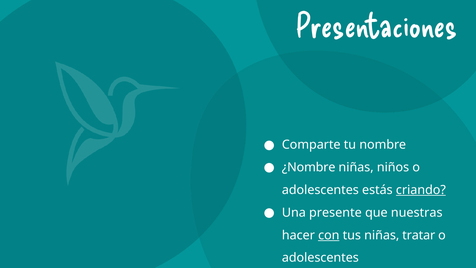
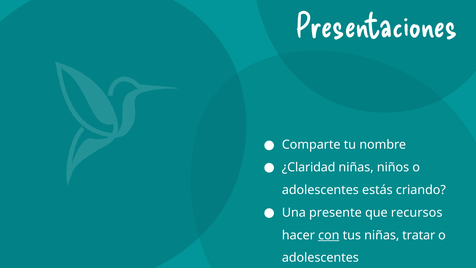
¿Nombre: ¿Nombre -> ¿Claridad
criando underline: present -> none
nuestras: nuestras -> recursos
